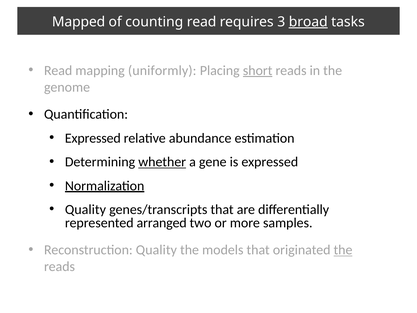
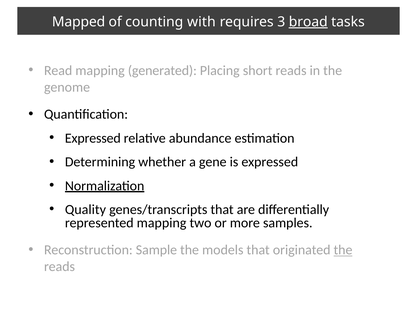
counting read: read -> with
uniformly: uniformly -> generated
short underline: present -> none
whether underline: present -> none
represented arranged: arranged -> mapping
Reconstruction Quality: Quality -> Sample
